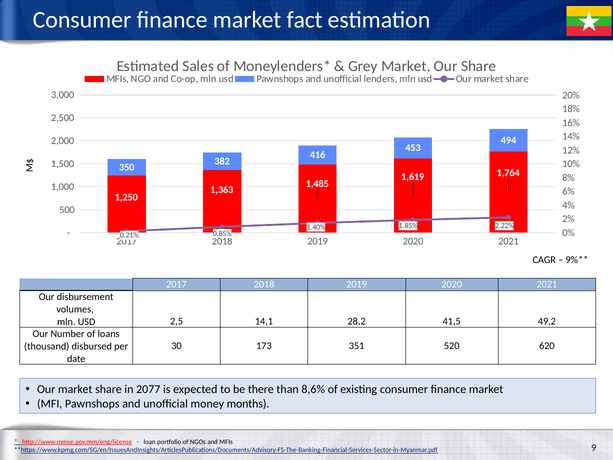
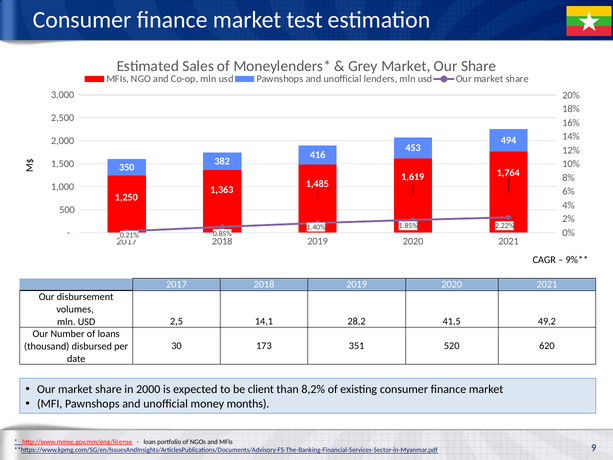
fact: fact -> test
2077: 2077 -> 2000
there: there -> client
8,6%: 8,6% -> 8,2%
